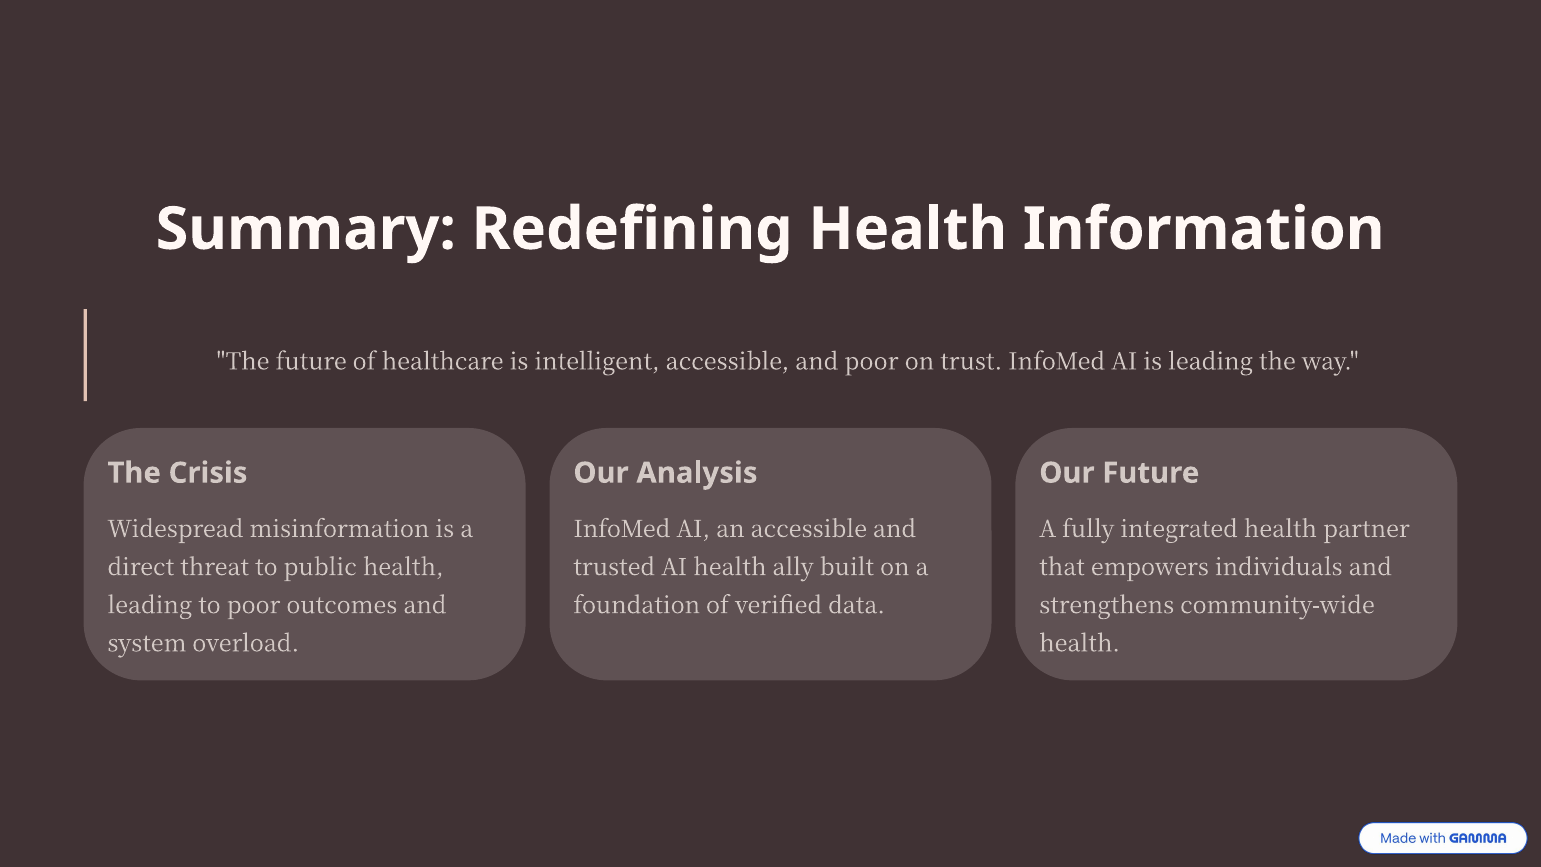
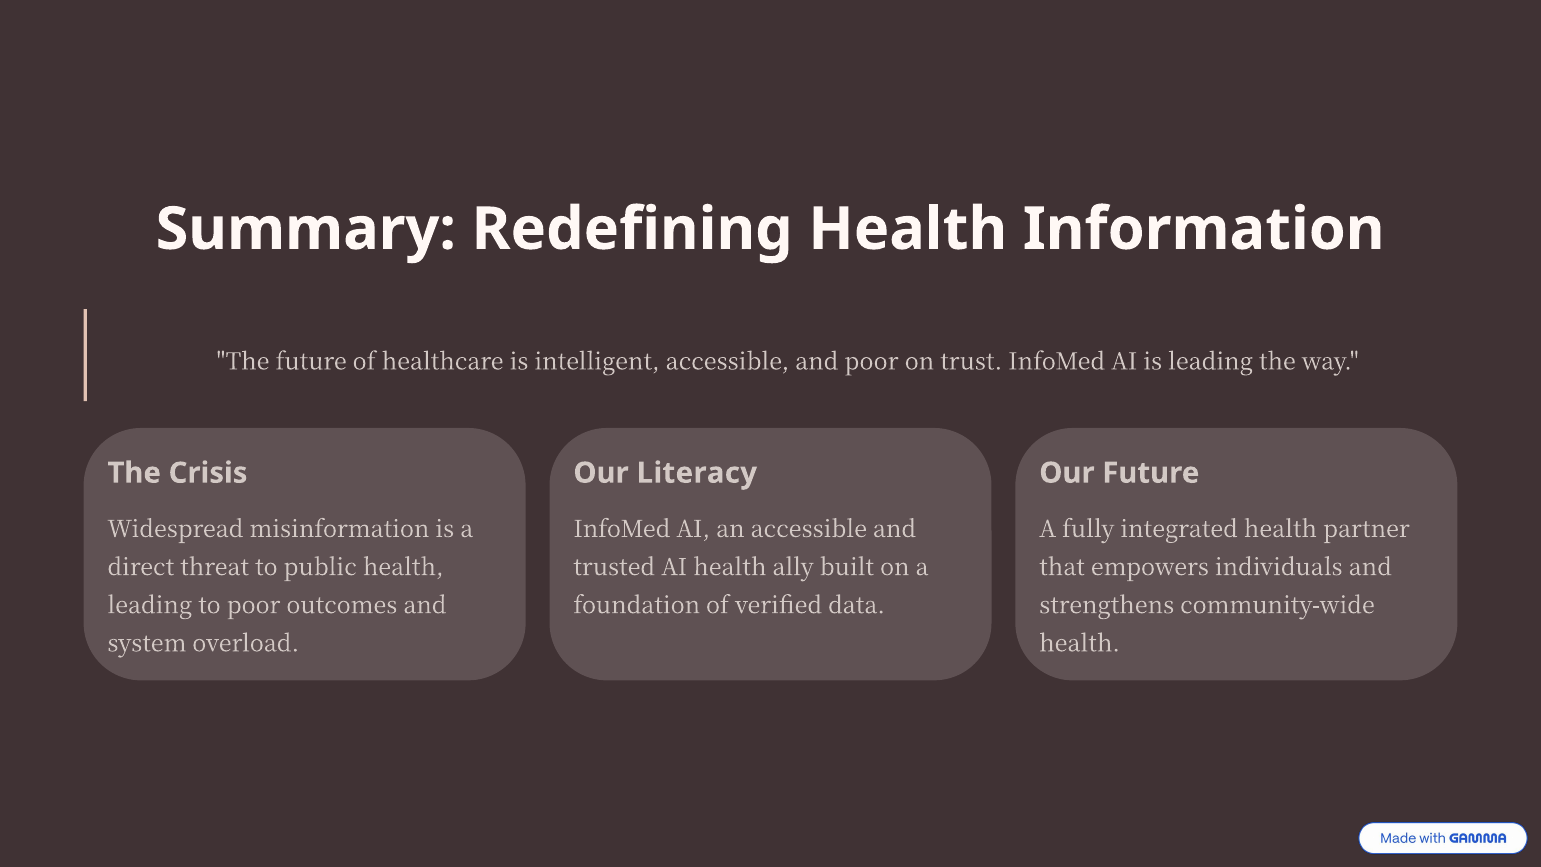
Analysis: Analysis -> Literacy
